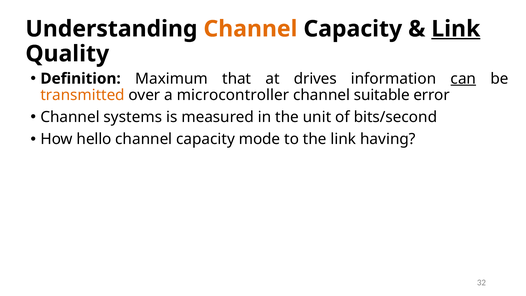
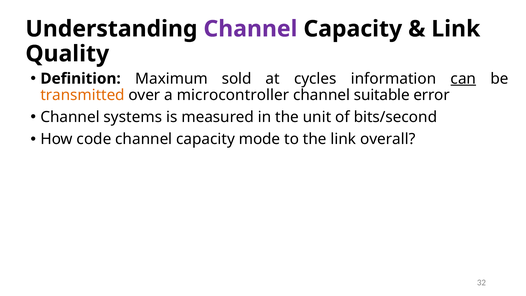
Channel at (250, 29) colour: orange -> purple
Link at (456, 29) underline: present -> none
that: that -> sold
drives: drives -> cycles
hello: hello -> code
having: having -> overall
